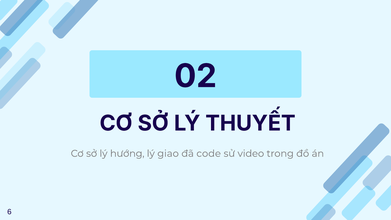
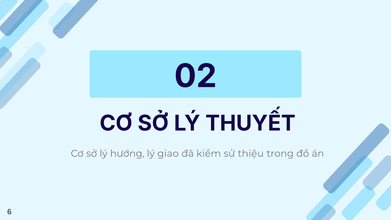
code: code -> kiểm
video: video -> thiệu
